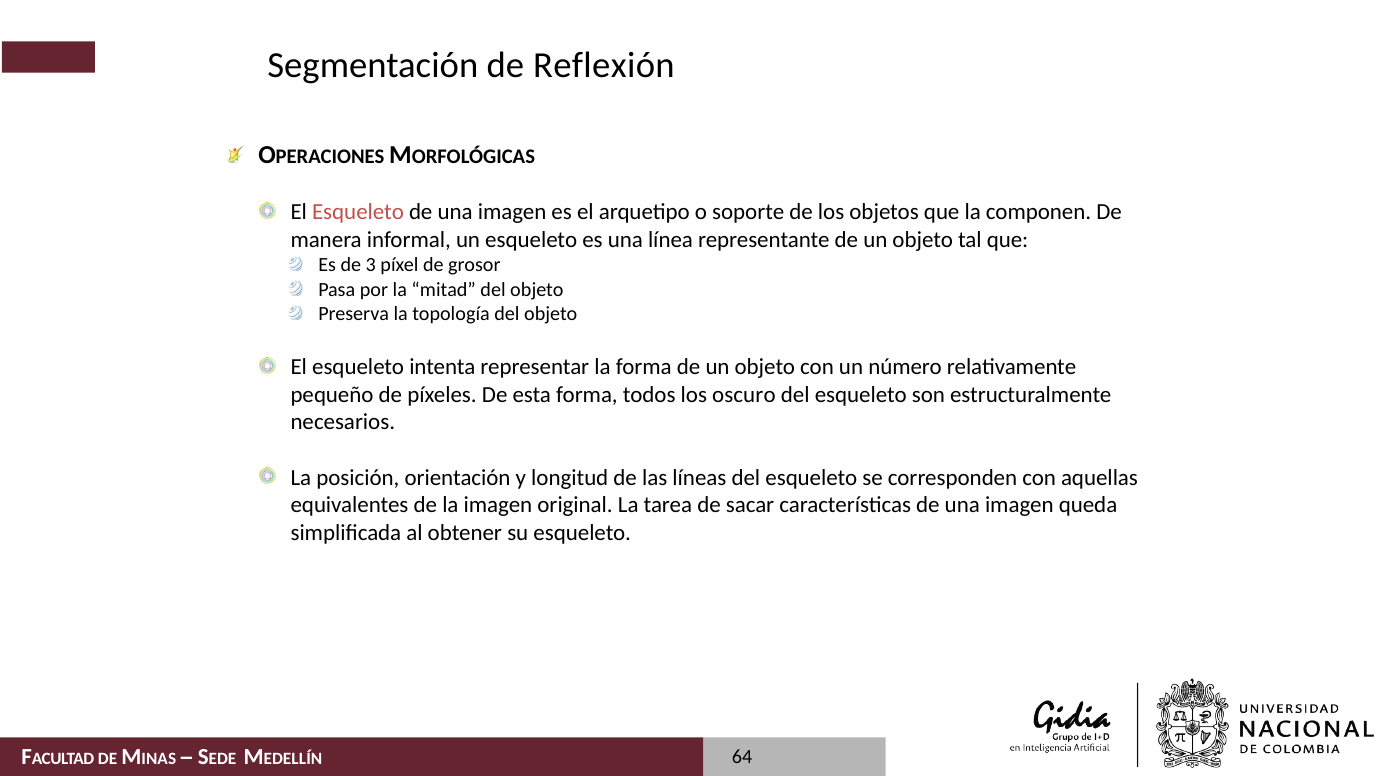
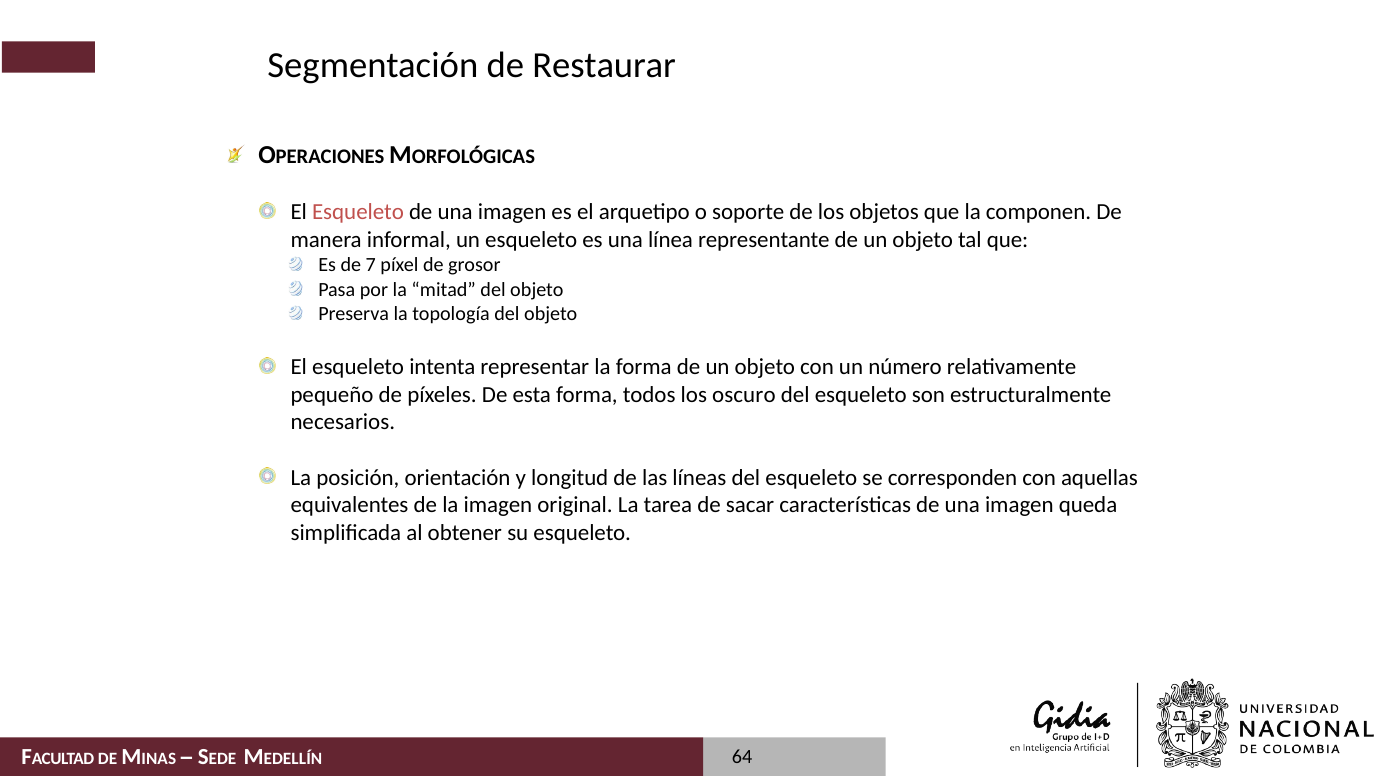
Reflexión: Reflexión -> Restaurar
3: 3 -> 7
